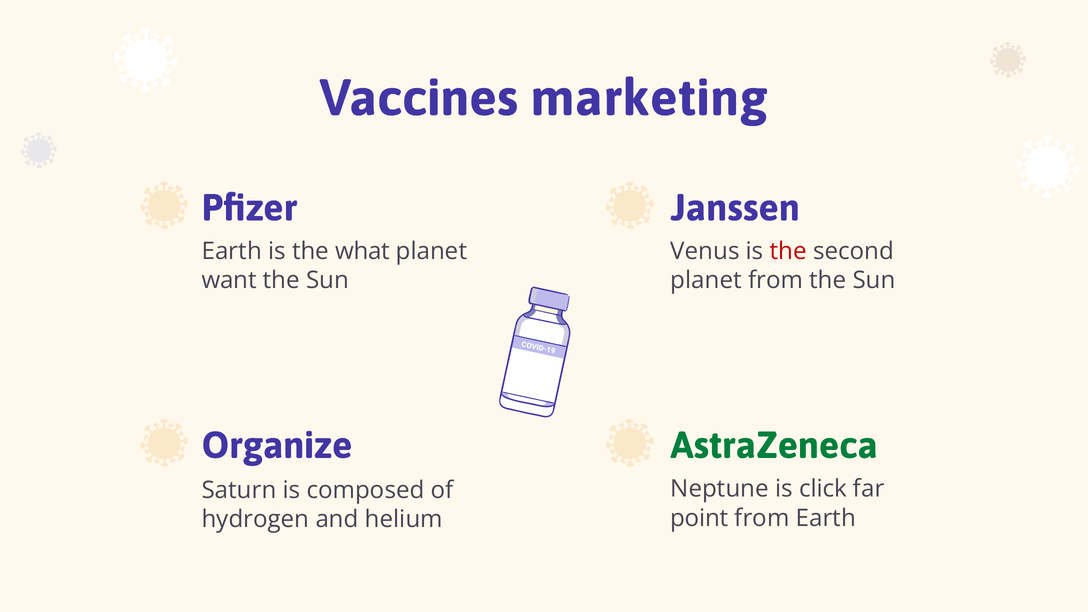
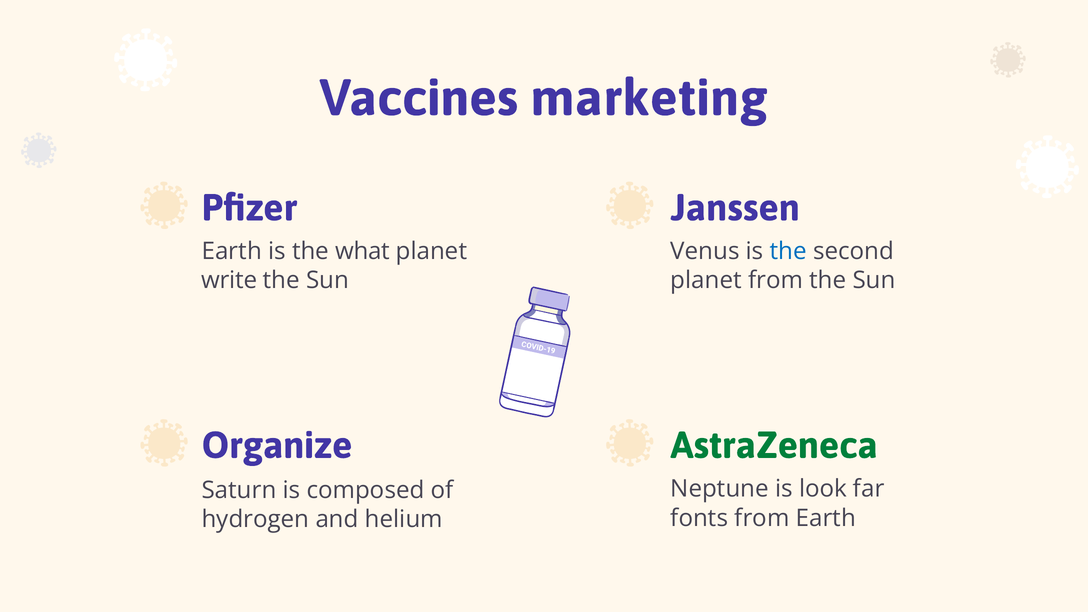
the at (788, 251) colour: red -> blue
want: want -> write
click: click -> look
point: point -> fonts
